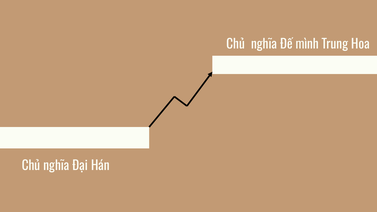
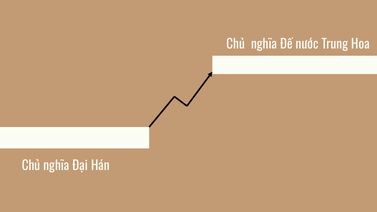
mình: mình -> nước
